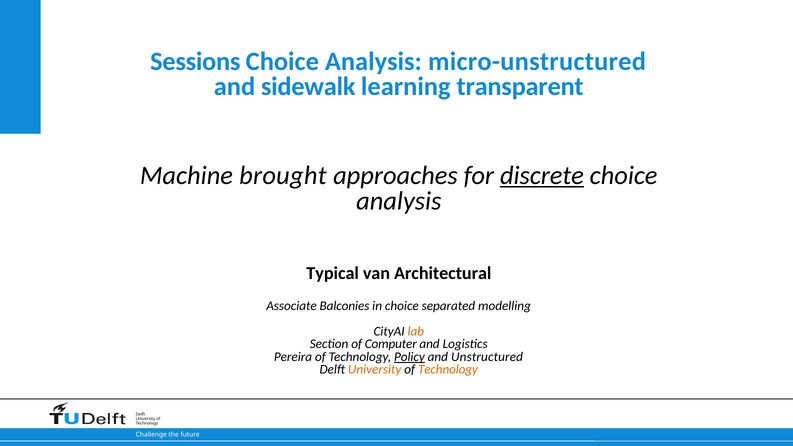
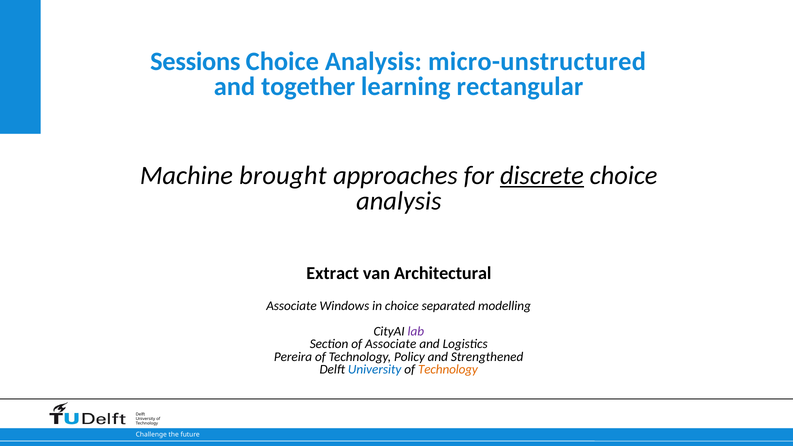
sidewalk: sidewalk -> together
transparent: transparent -> rectangular
Typical: Typical -> Extract
Balconies: Balconies -> Windows
lab colour: orange -> purple
of Computer: Computer -> Associate
Policy underline: present -> none
Unstructured: Unstructured -> Strengthened
University at (375, 370) colour: orange -> blue
